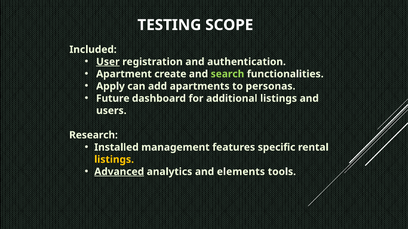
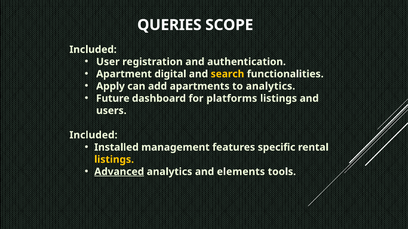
TESTING: TESTING -> QUERIES
User underline: present -> none
create: create -> digital
search colour: light green -> yellow
to personas: personas -> analytics
additional: additional -> platforms
Research at (94, 135): Research -> Included
